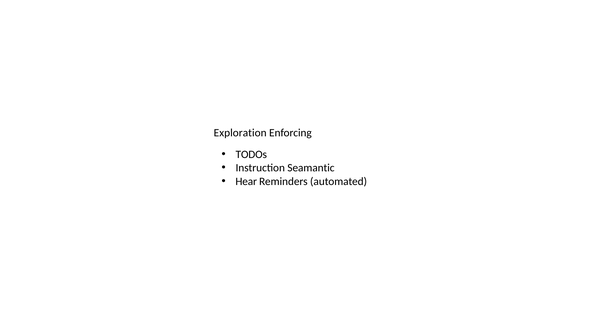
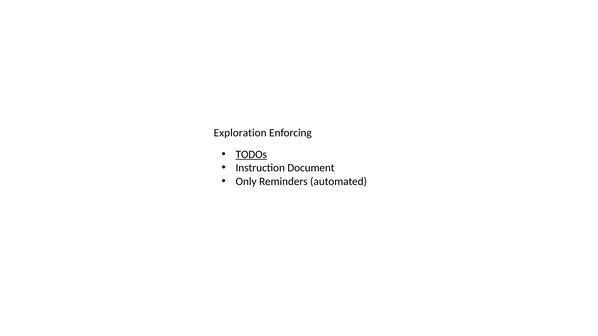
TODOs underline: none -> present
Seamantic: Seamantic -> Document
Hear: Hear -> Only
